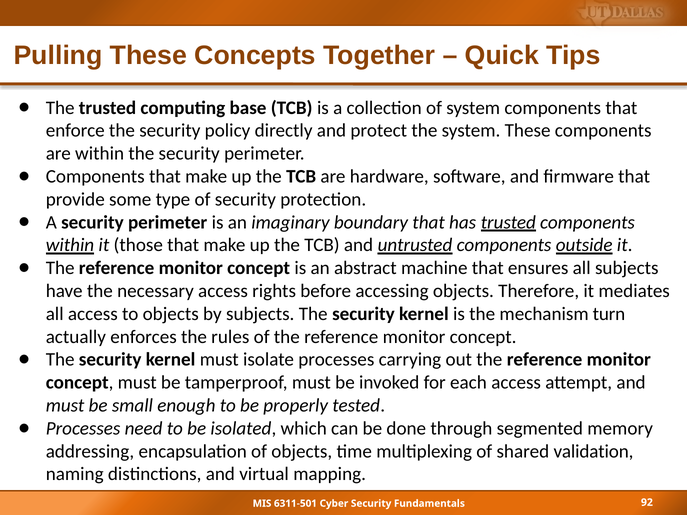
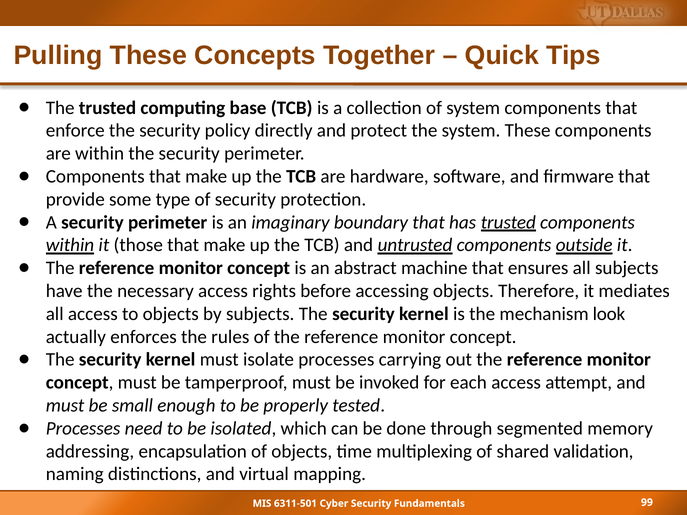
turn: turn -> look
92: 92 -> 99
